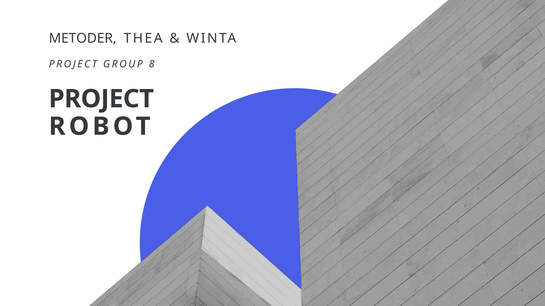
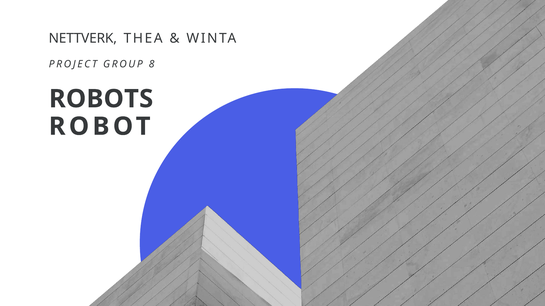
METODER: METODER -> NETTVERK
PROJECT at (101, 99): PROJECT -> ROBOTS
